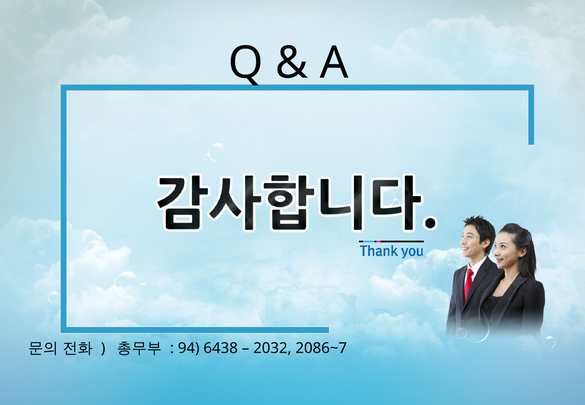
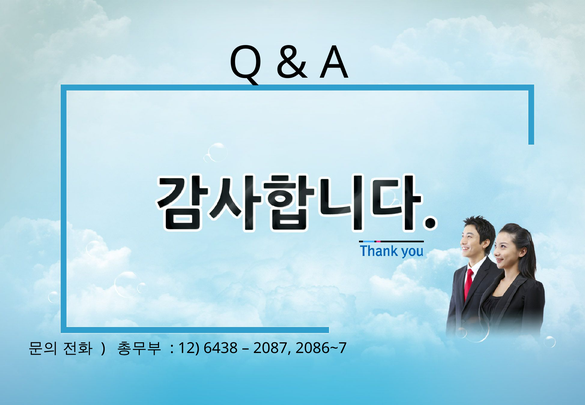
94: 94 -> 12
2032: 2032 -> 2087
